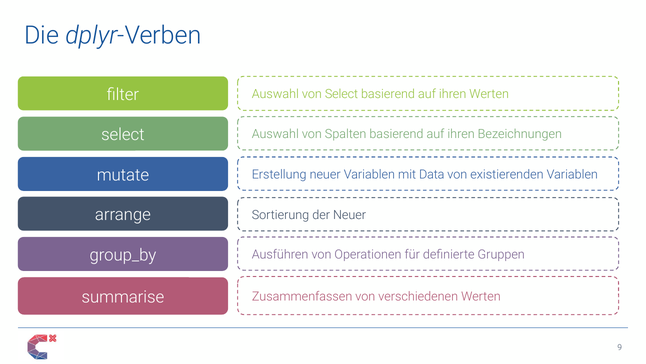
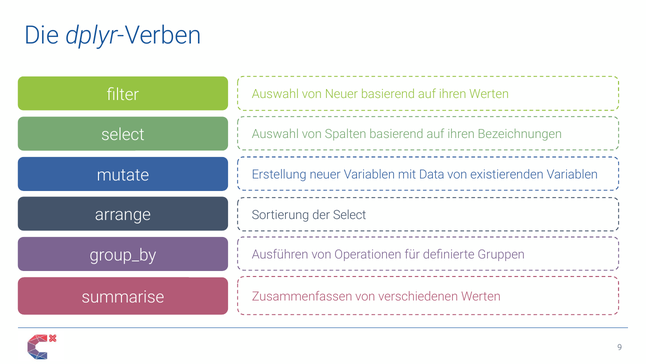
von Select: Select -> Neuer
der Neuer: Neuer -> Select
